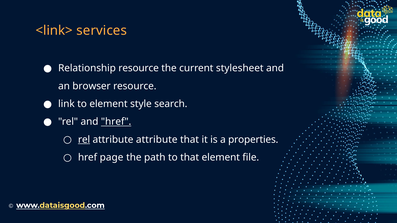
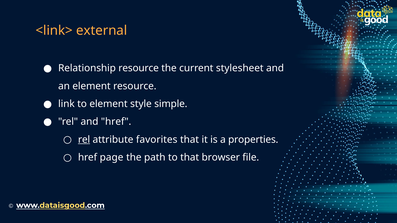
services: services -> external
an browser: browser -> element
search: search -> simple
href at (116, 122) underline: present -> none
attribute attribute: attribute -> favorites
that element: element -> browser
